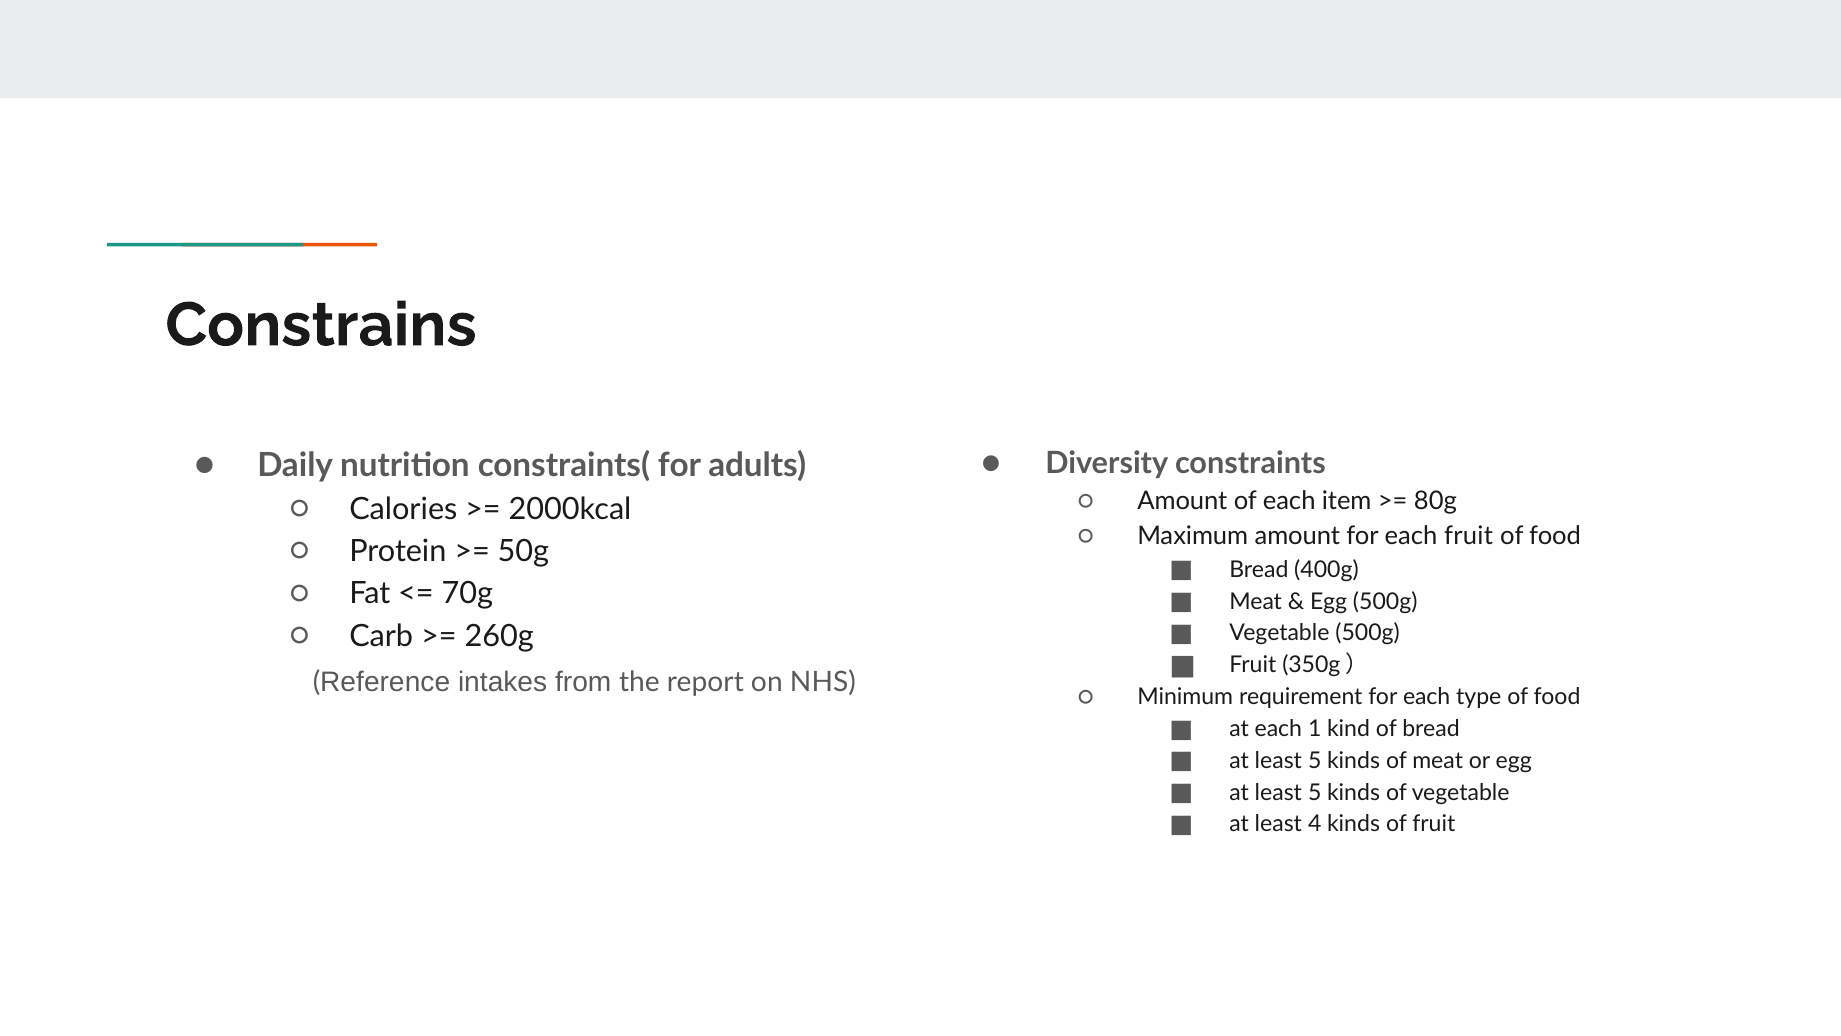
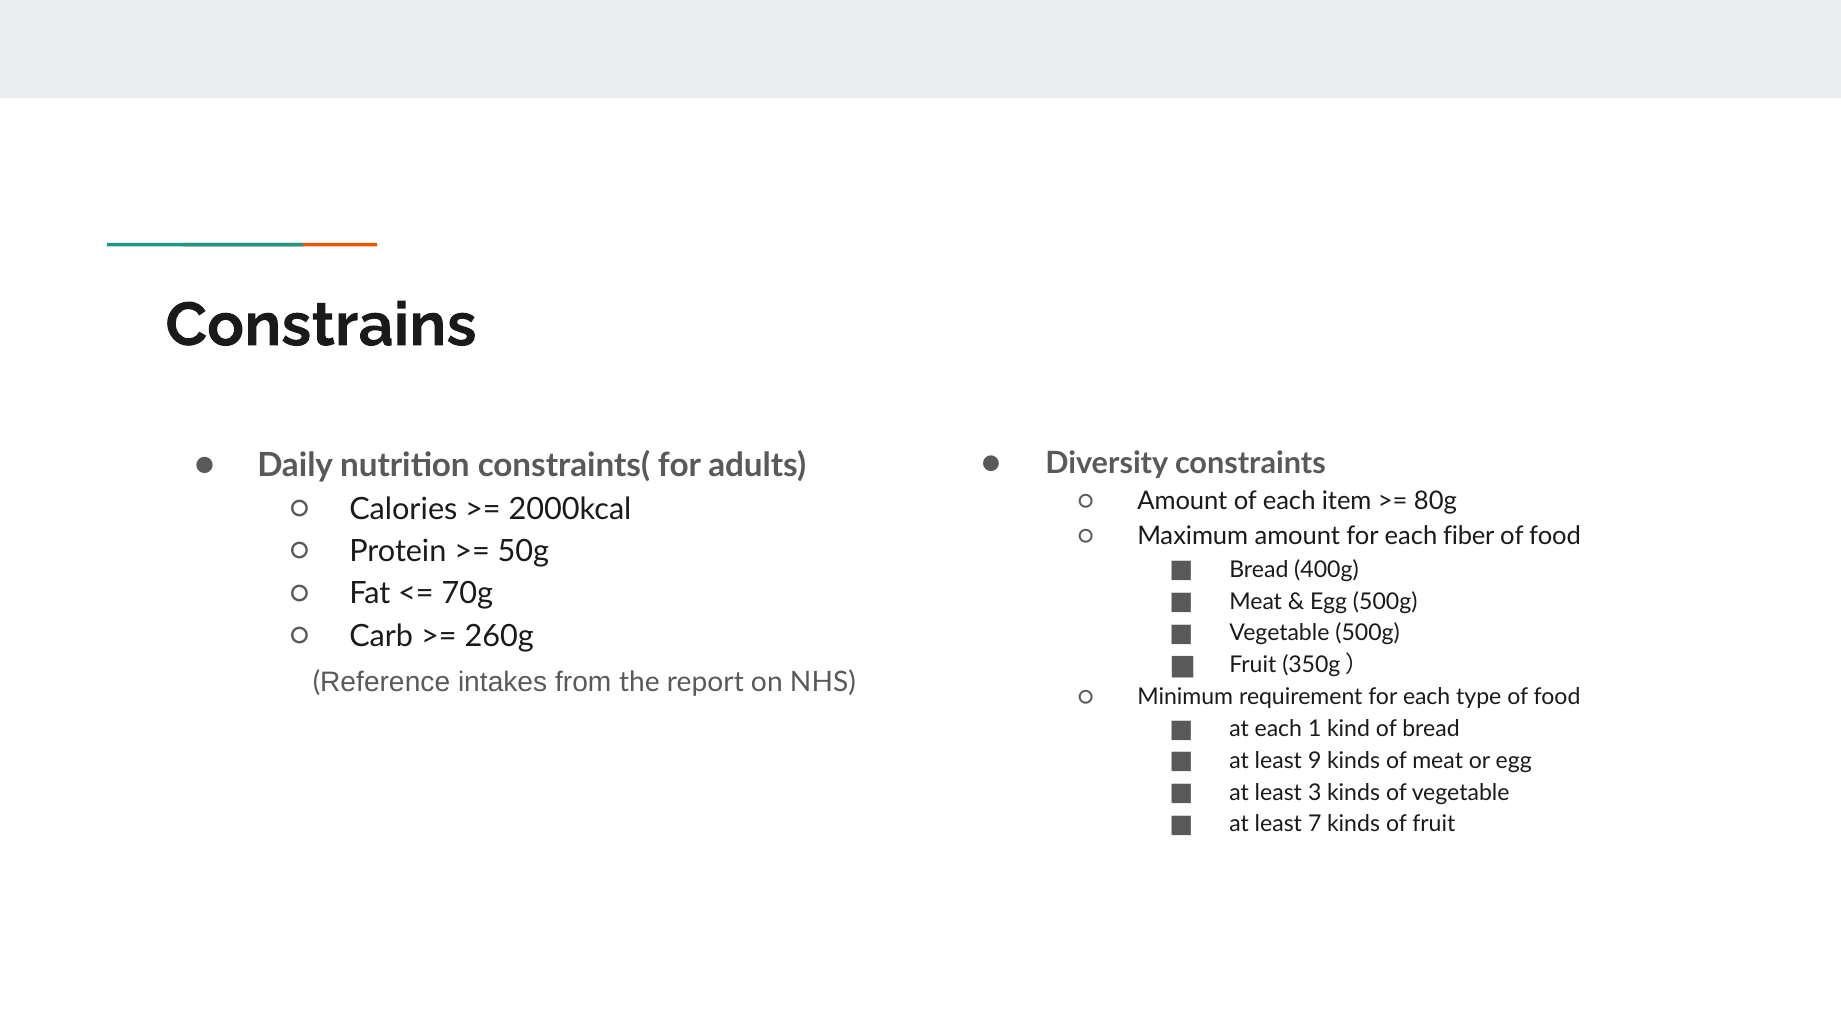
each fruit: fruit -> fiber
5 at (1315, 760): 5 -> 9
5 at (1315, 792): 5 -> 3
4: 4 -> 7
